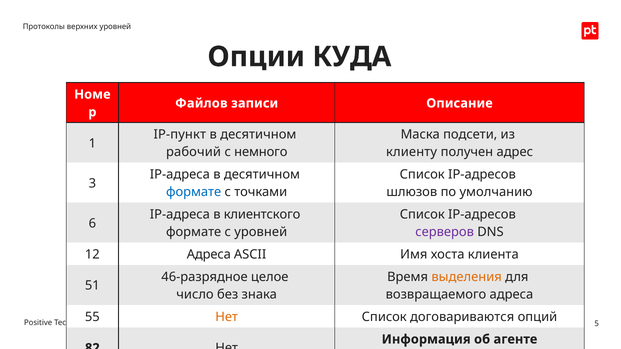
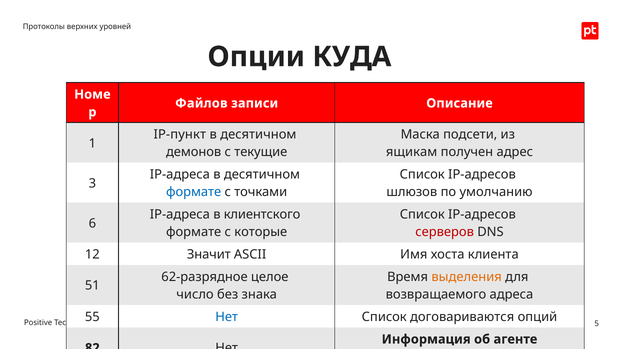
рабочий: рабочий -> демонов
немного: немного -> текущие
клиенту: клиенту -> ящикам
с уровней: уровней -> которые
серверов colour: purple -> red
12 Адреса: Адреса -> Значит
46-разрядное: 46-разрядное -> 62-разрядное
Нет at (227, 317) colour: orange -> blue
